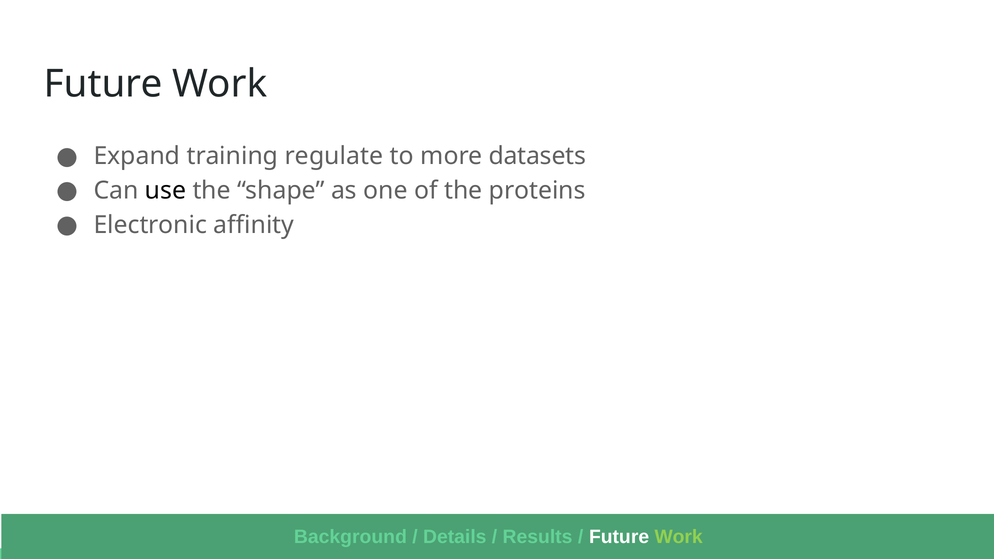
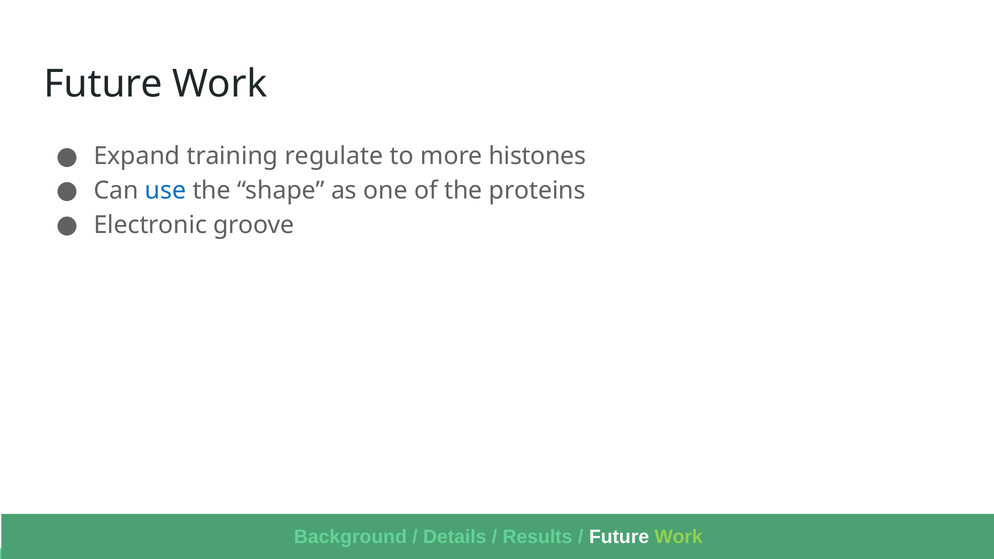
datasets: datasets -> histones
use colour: black -> blue
affinity: affinity -> groove
